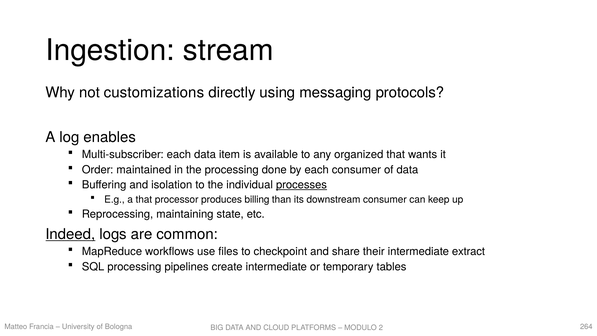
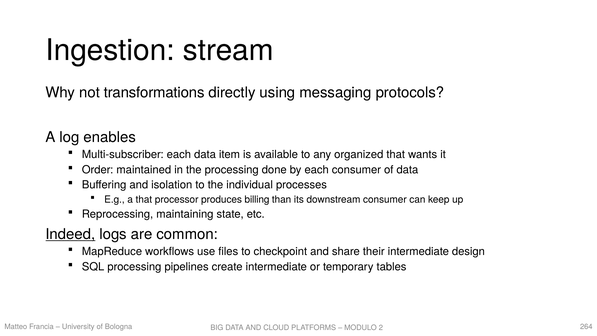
customizations: customizations -> transformations
processes underline: present -> none
extract: extract -> design
